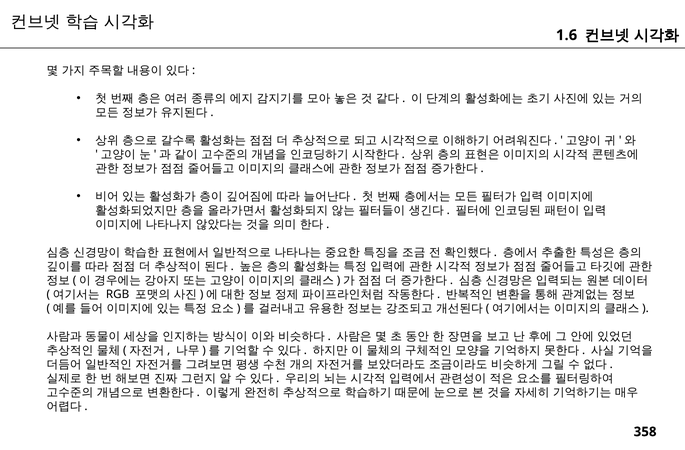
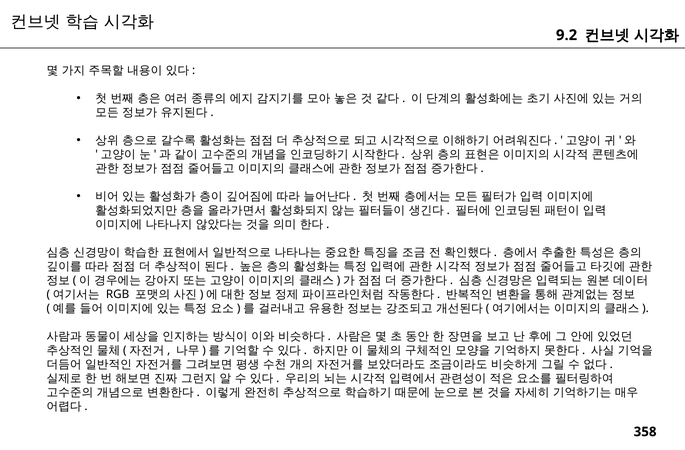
1.6: 1.6 -> 9.2
